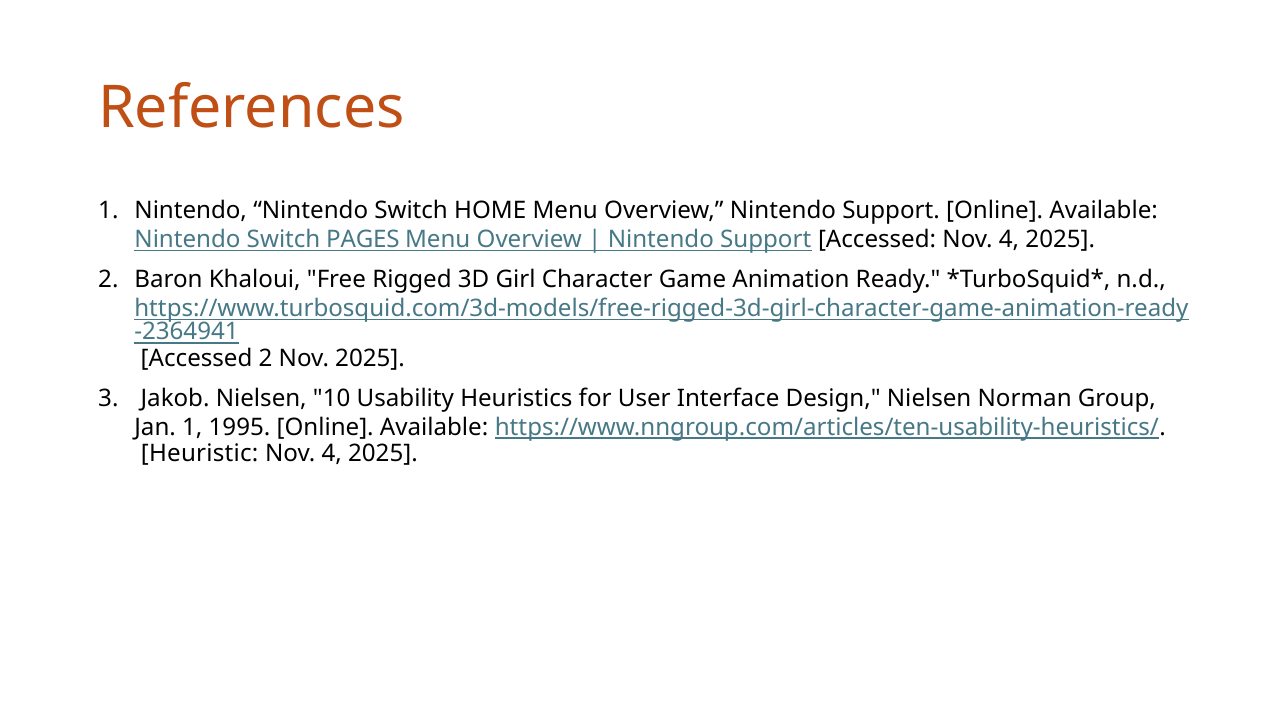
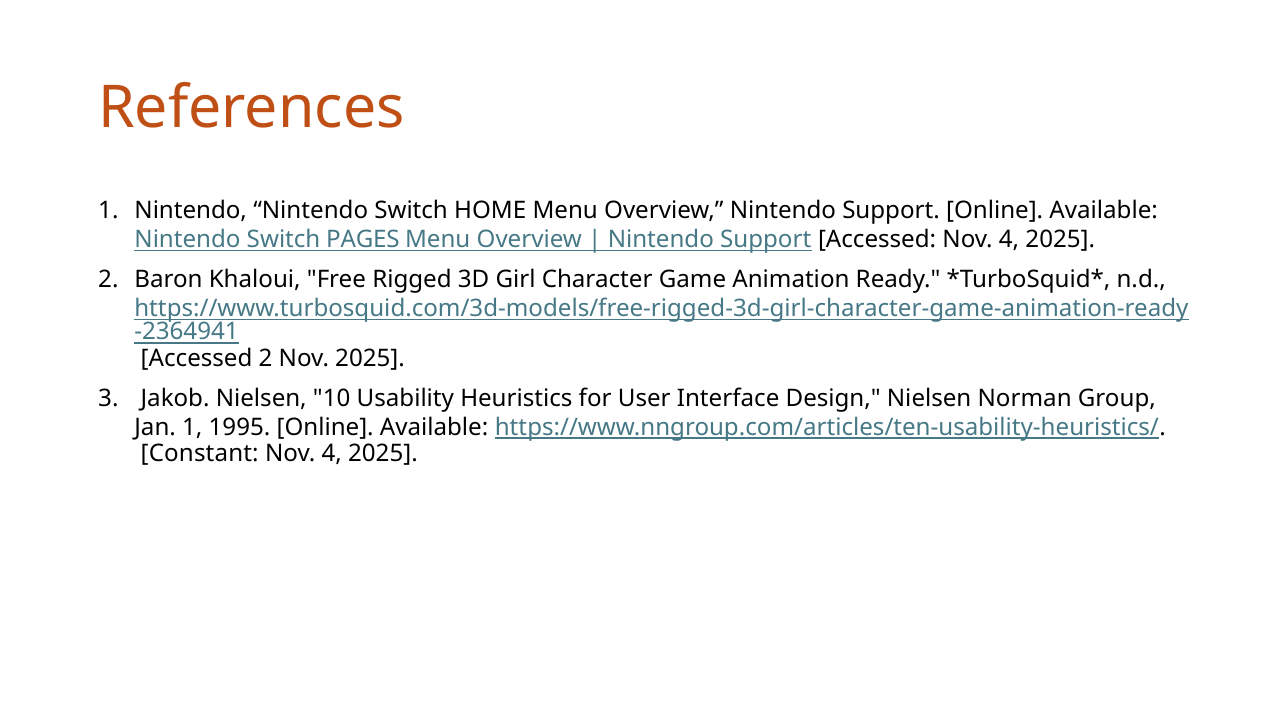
Heuristic: Heuristic -> Constant
